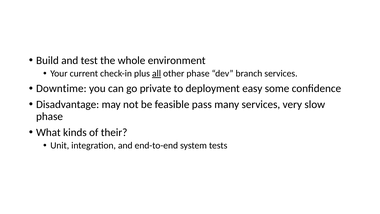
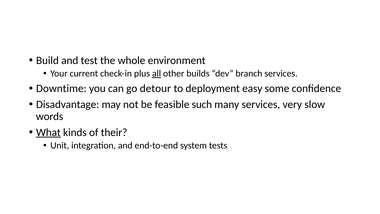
other phase: phase -> builds
private: private -> detour
pass: pass -> such
phase at (50, 116): phase -> words
What underline: none -> present
